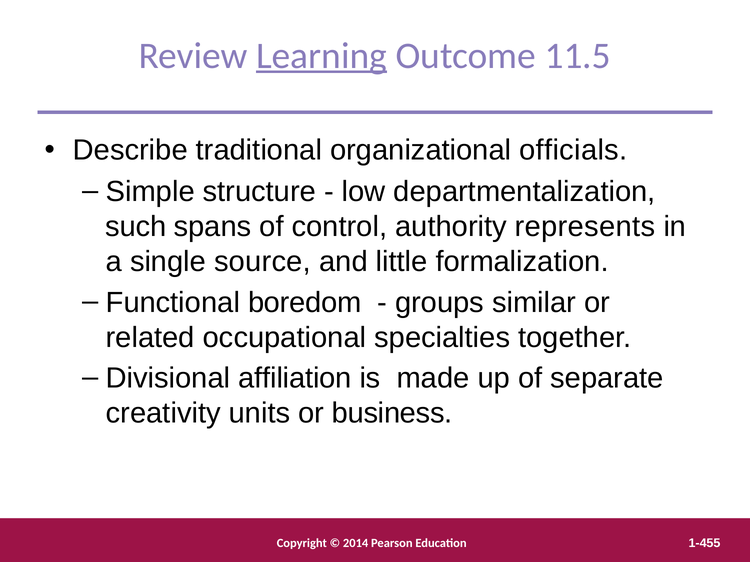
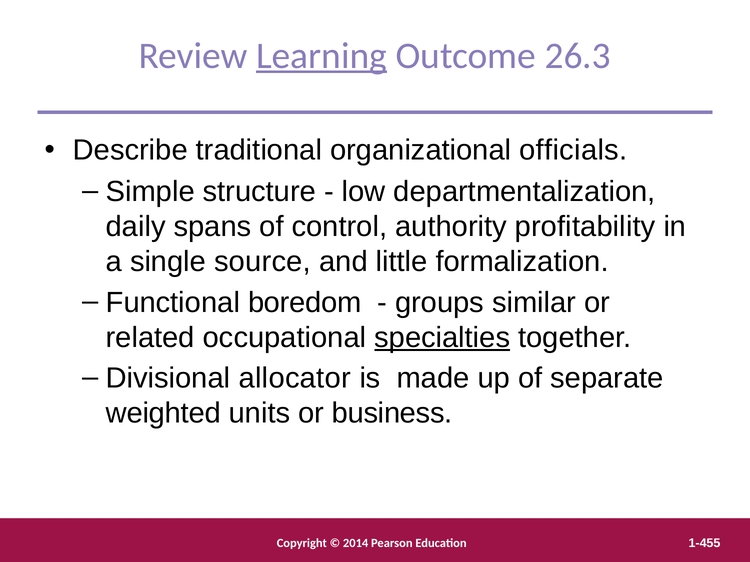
11.5: 11.5 -> 26.3
such: such -> daily
represents: represents -> profitability
specialties underline: none -> present
affiliation: affiliation -> allocator
creativity: creativity -> weighted
